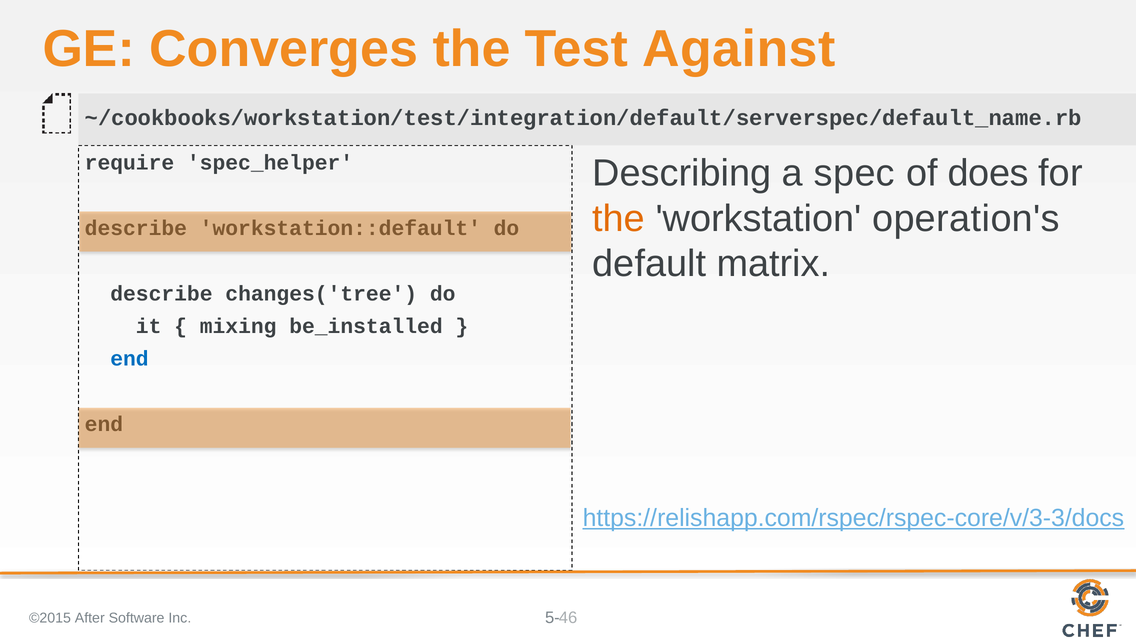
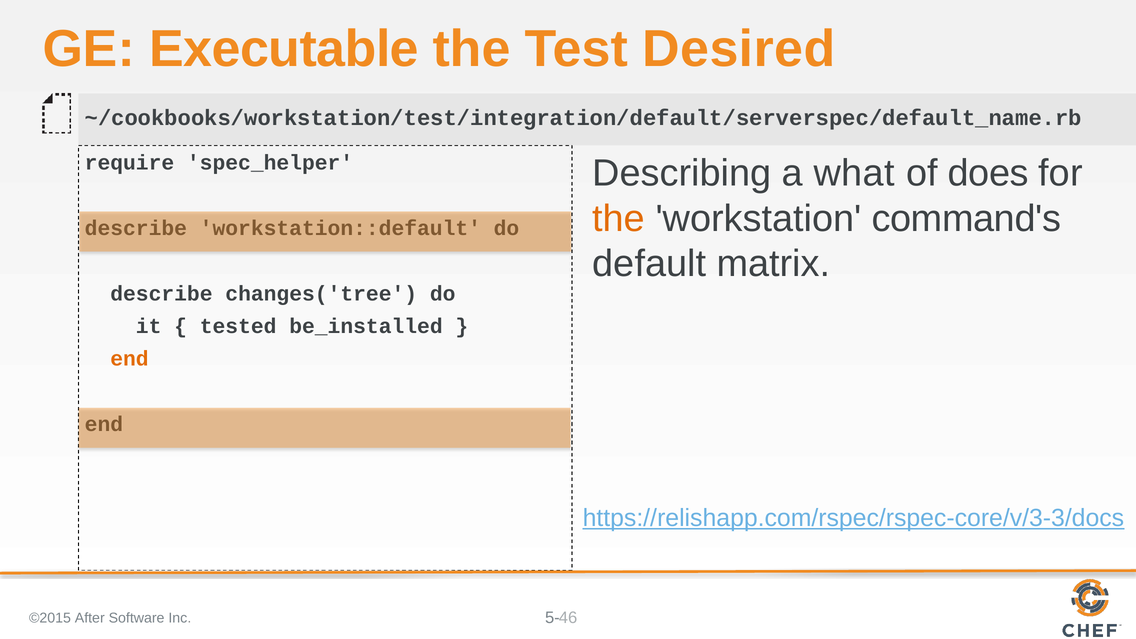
Converges: Converges -> Executable
Against: Against -> Desired
spec: spec -> what
operation's: operation's -> command's
mixing: mixing -> tested
end at (129, 359) colour: blue -> orange
